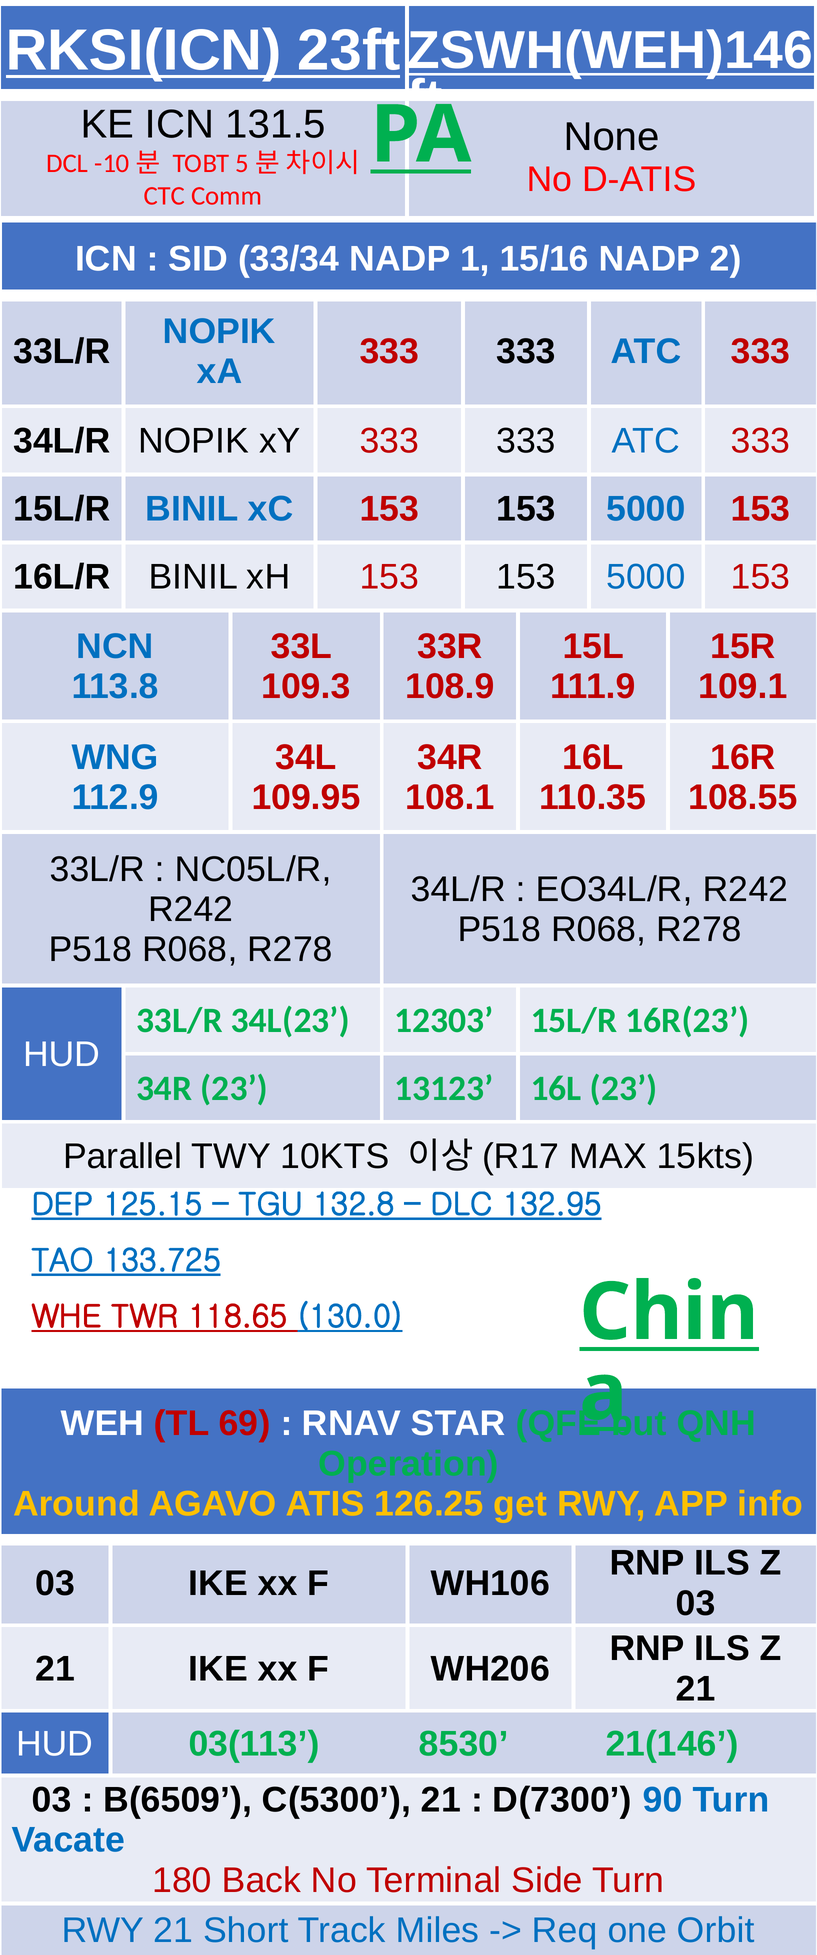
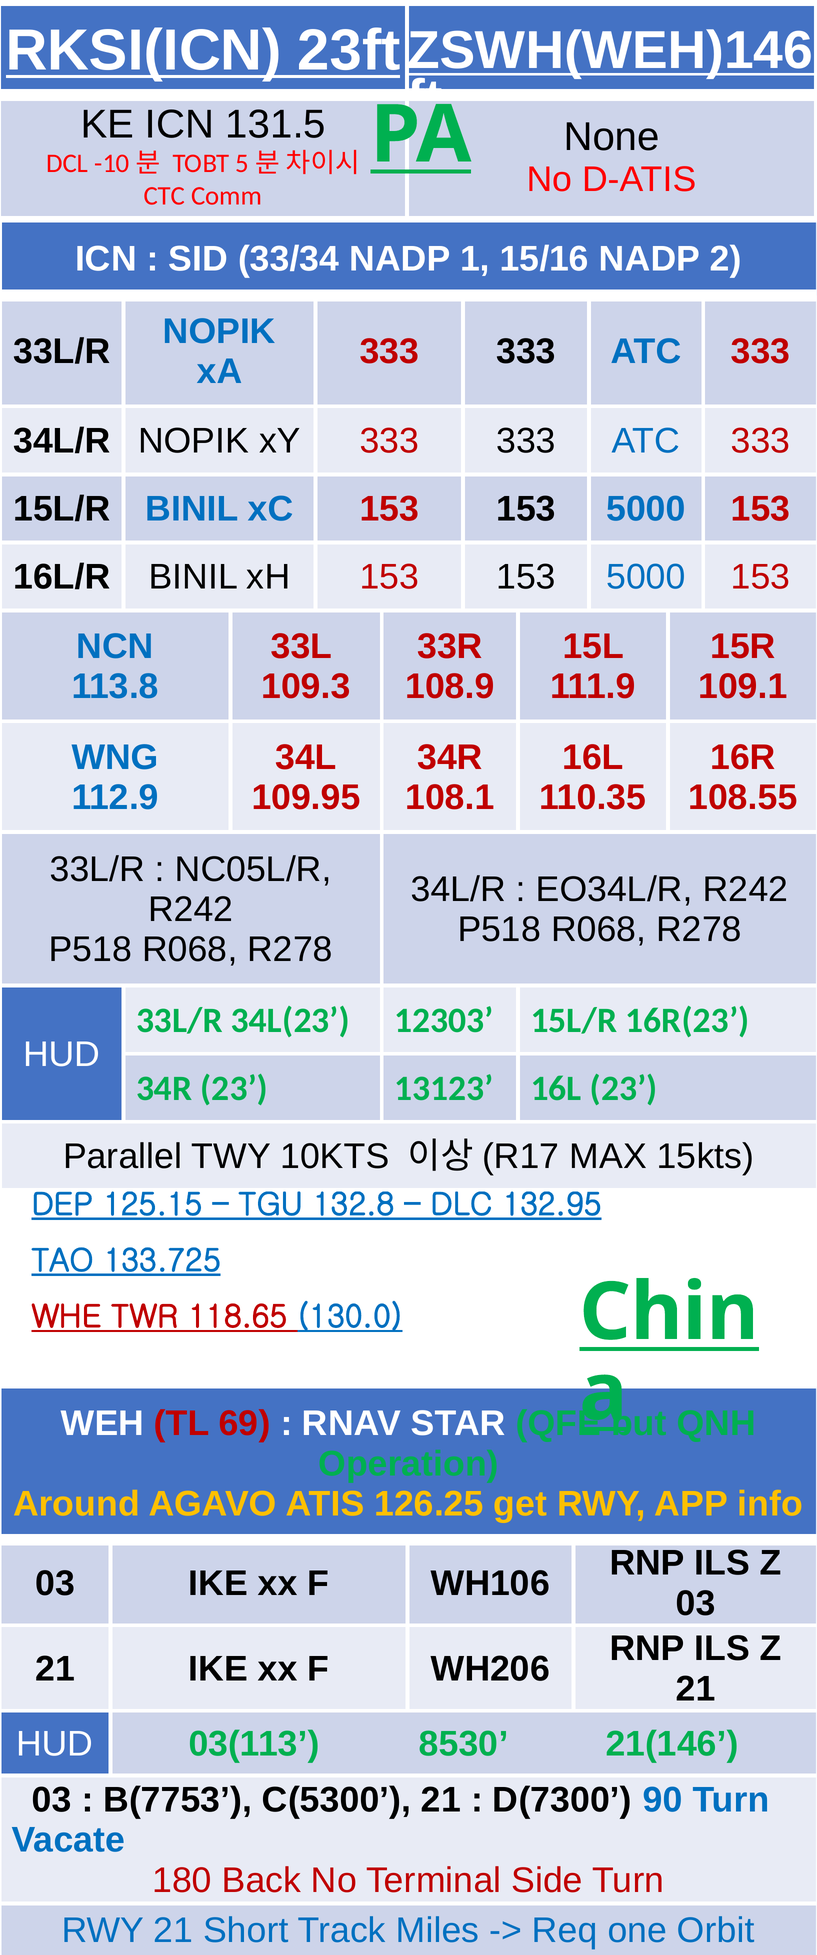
B(6509: B(6509 -> B(7753
